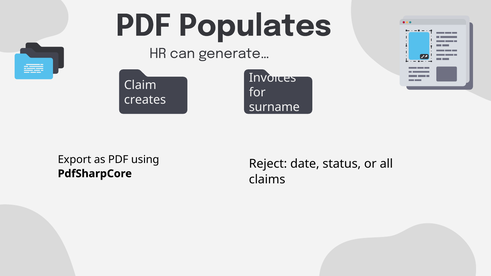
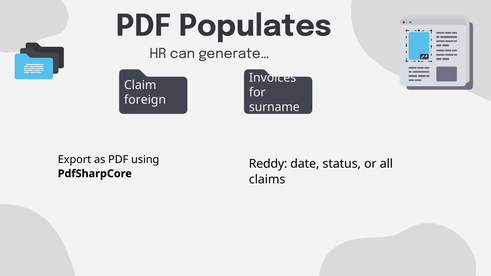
creates: creates -> foreign
Reject: Reject -> Reddy
